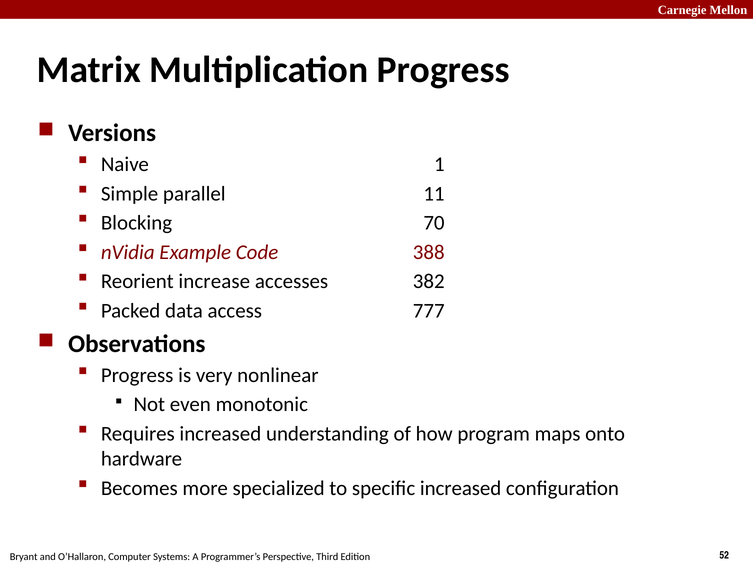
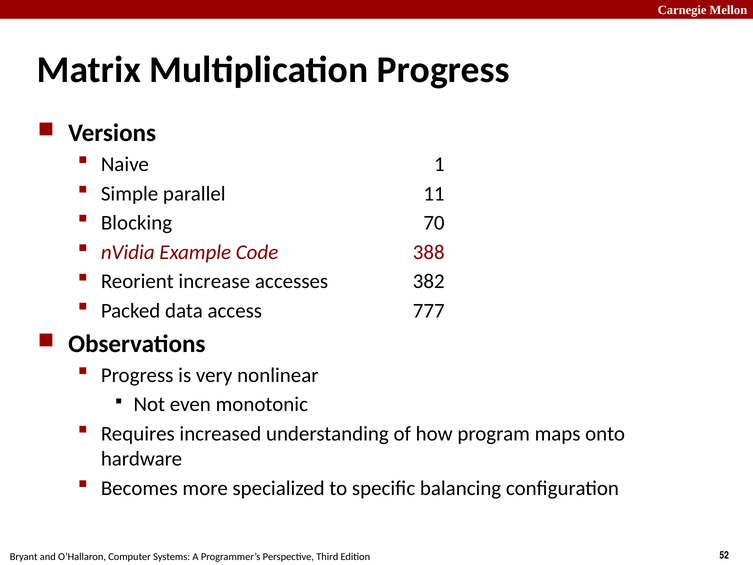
specific increased: increased -> balancing
